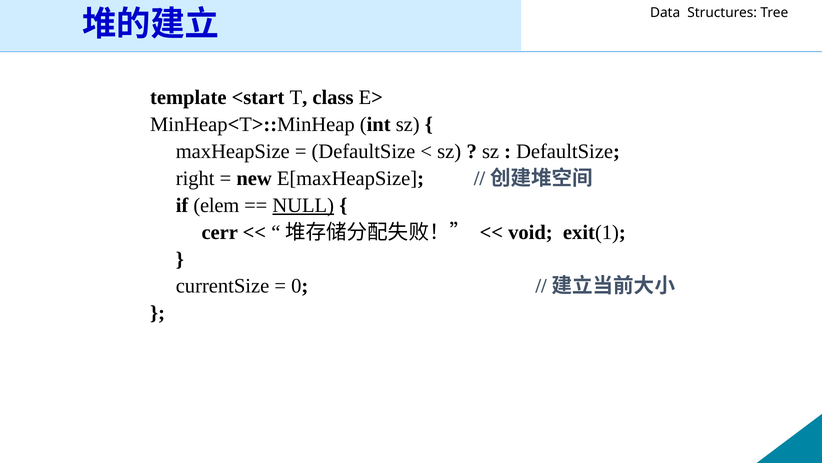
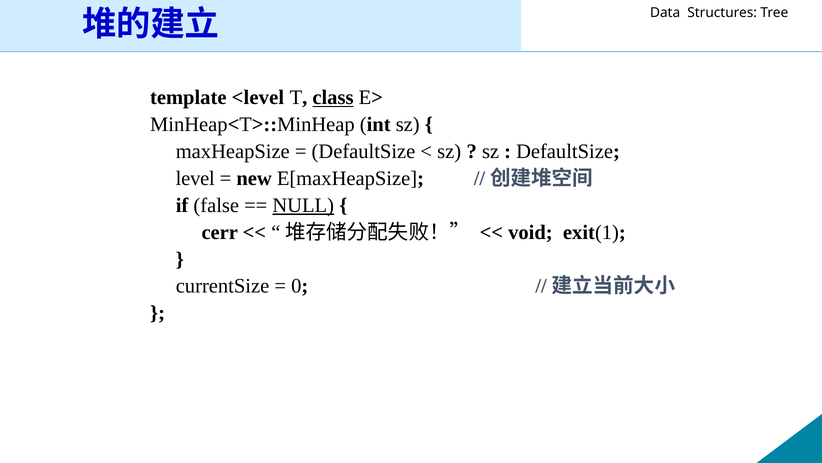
<start: <start -> <level
class underline: none -> present
right: right -> level
elem: elem -> false
